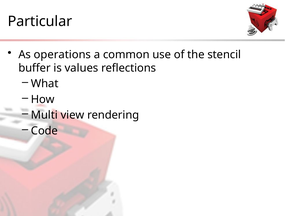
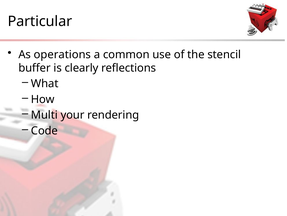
values: values -> clearly
view: view -> your
